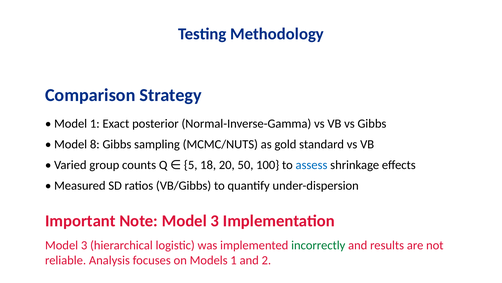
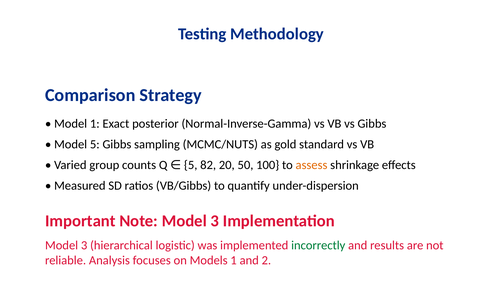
Model 8: 8 -> 5
18: 18 -> 82
assess colour: blue -> orange
